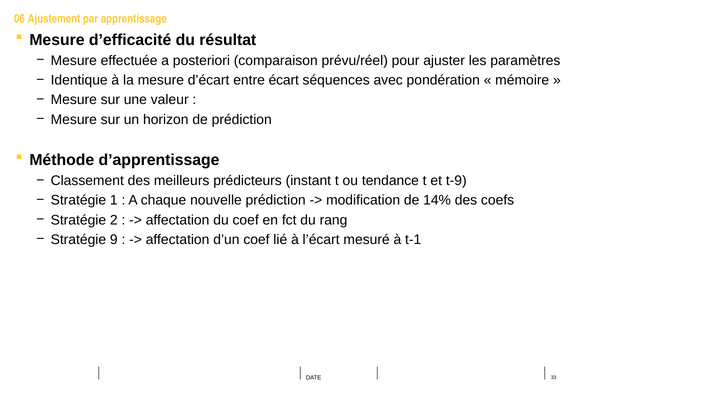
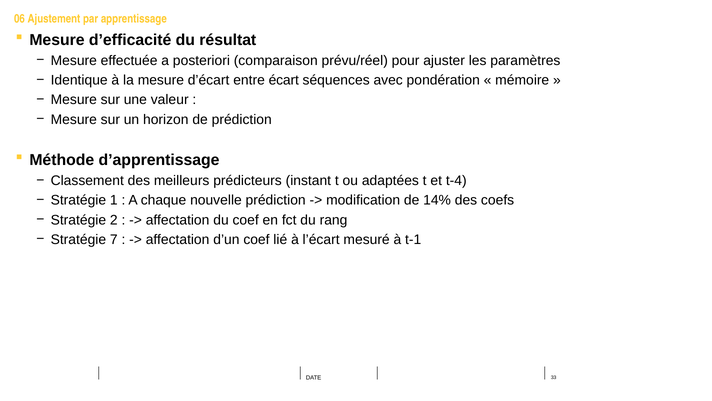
tendance: tendance -> adaptées
t-9: t-9 -> t-4
9: 9 -> 7
